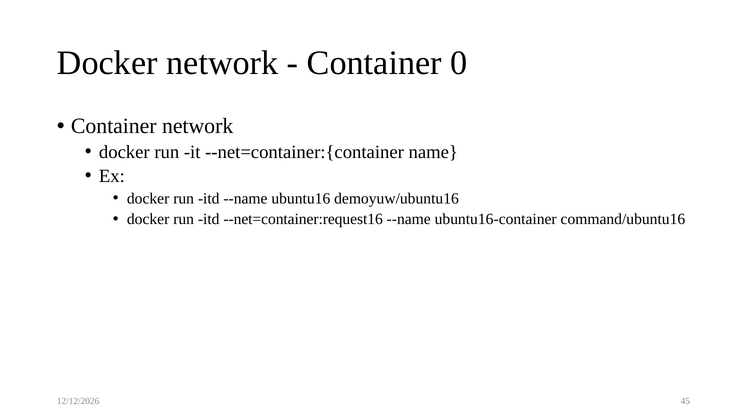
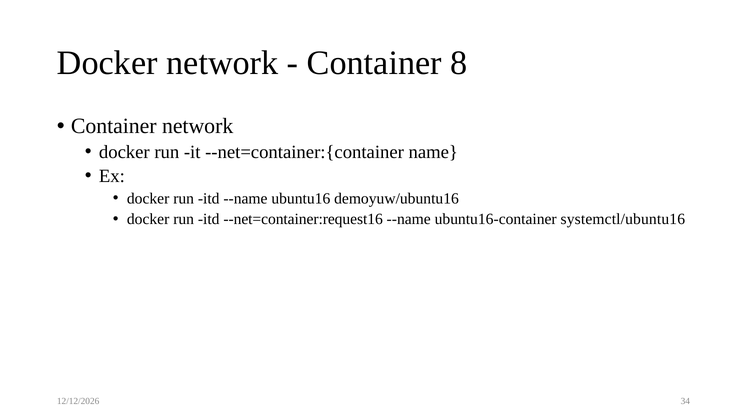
0: 0 -> 8
command/ubuntu16: command/ubuntu16 -> systemctl/ubuntu16
45: 45 -> 34
